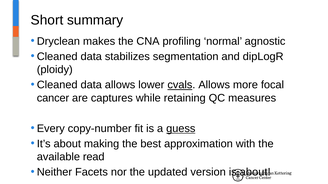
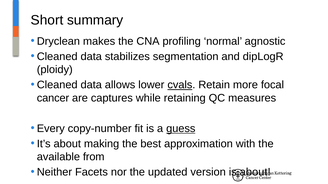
cvals Allows: Allows -> Retain
read: read -> from
